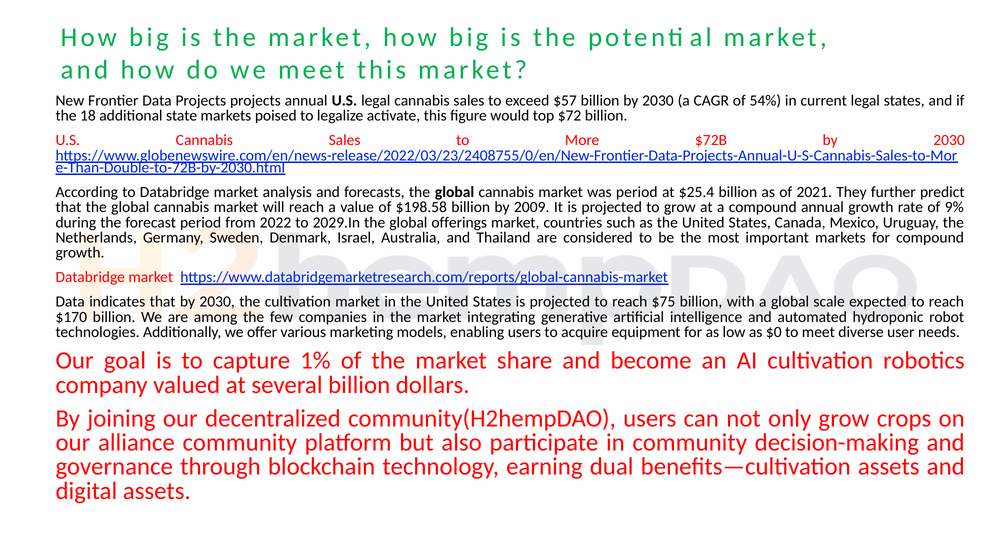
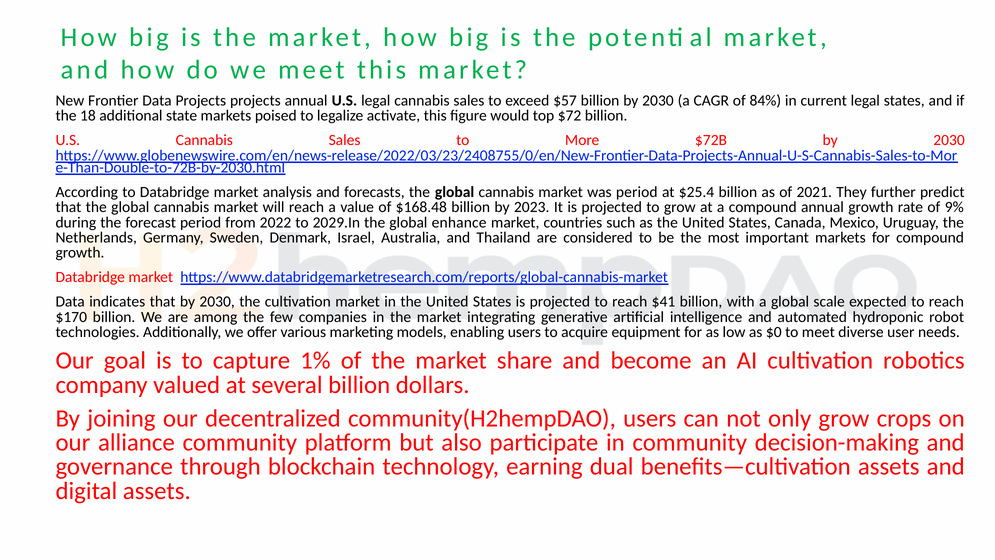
54%: 54% -> 84%
$198.58: $198.58 -> $168.48
2009: 2009 -> 2023
offerings: offerings -> enhance
$75: $75 -> $41
